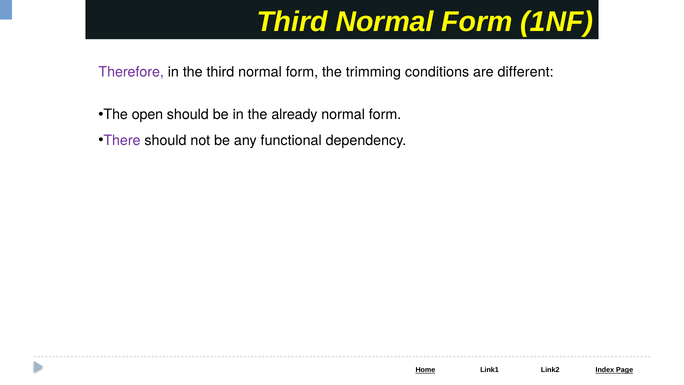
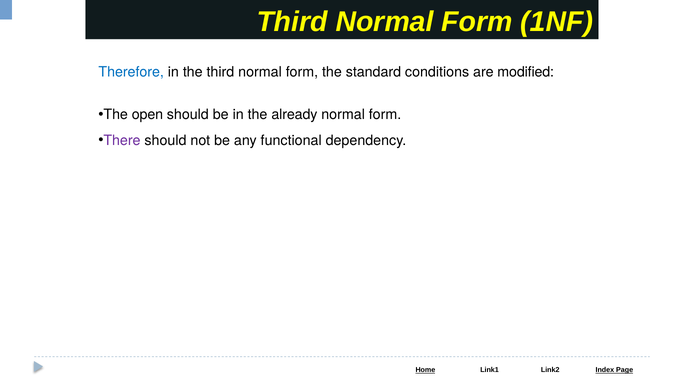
Therefore colour: purple -> blue
trimming: trimming -> standard
different: different -> modified
